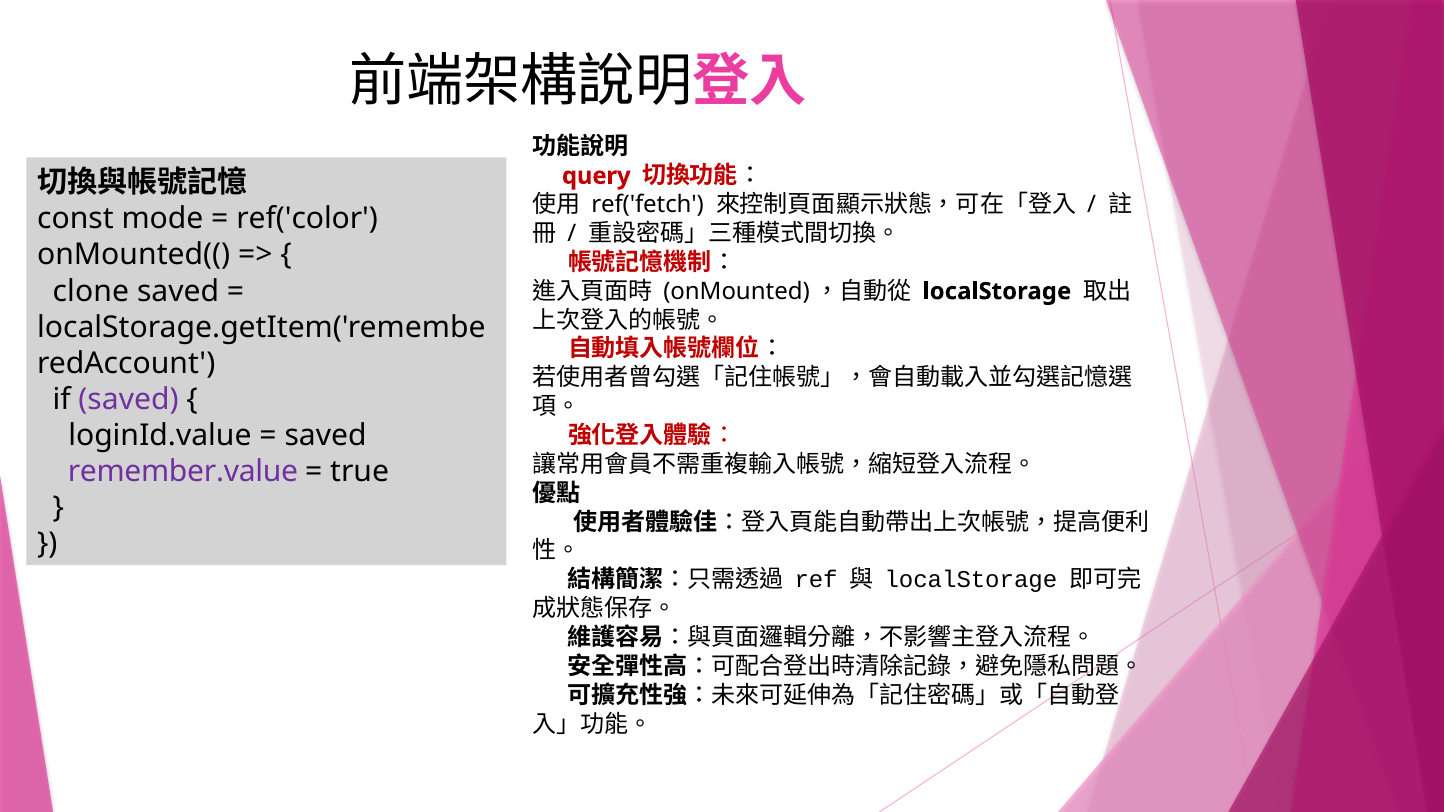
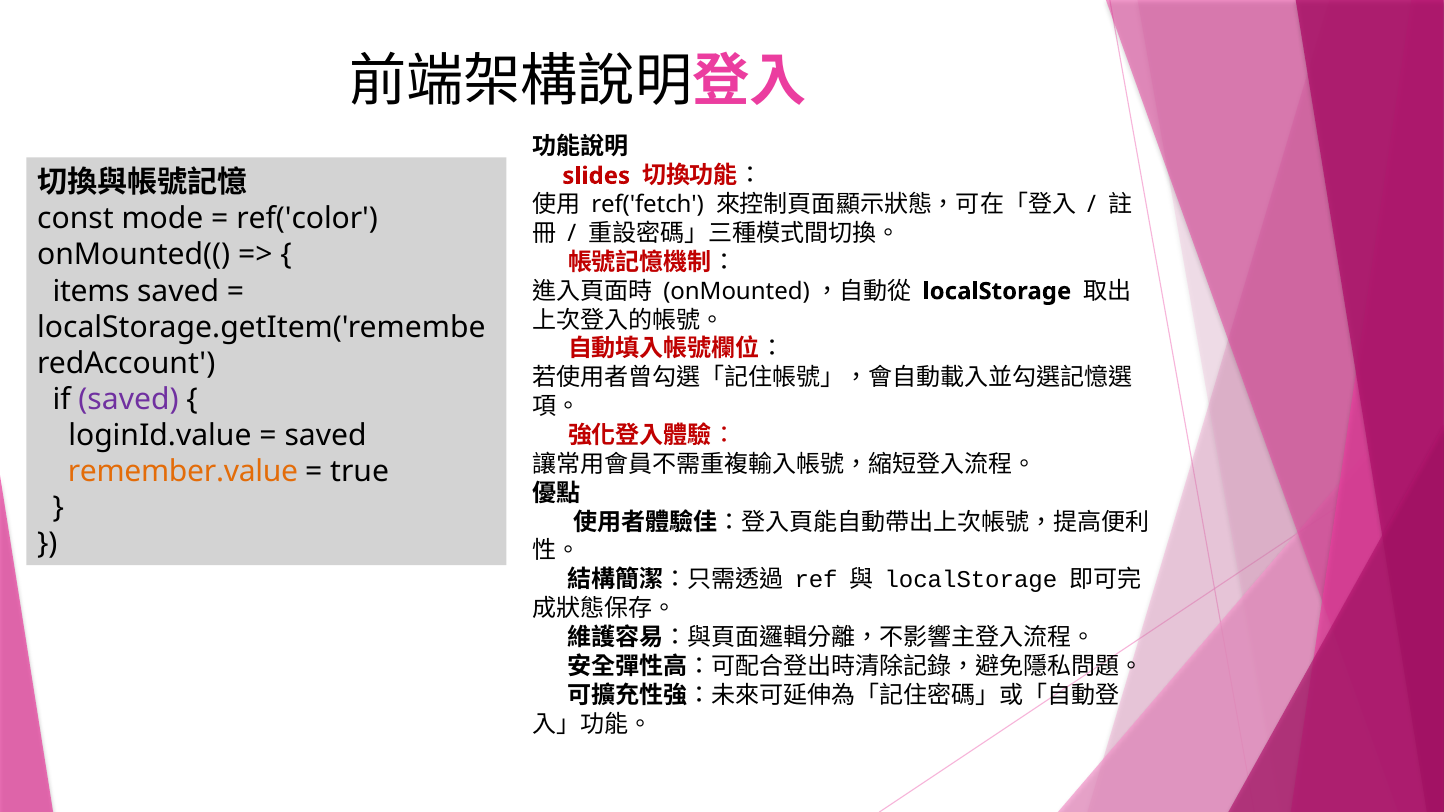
query: query -> slides
clone: clone -> items
remember.value colour: purple -> orange
